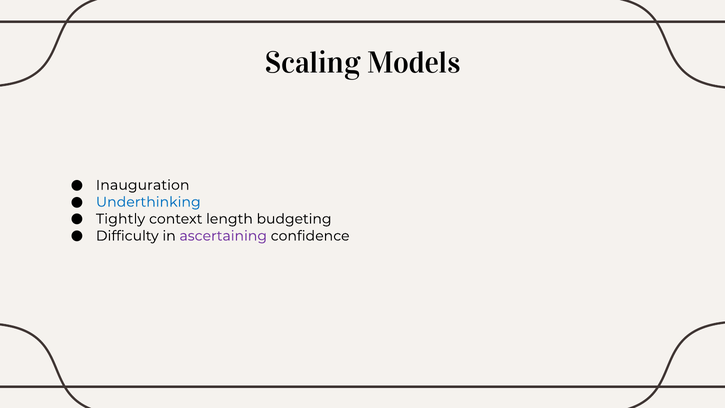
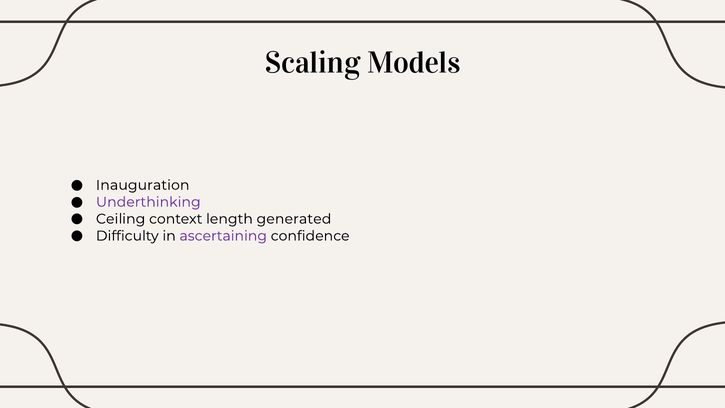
Underthinking colour: blue -> purple
Tightly: Tightly -> Ceiling
budgeting: budgeting -> generated
